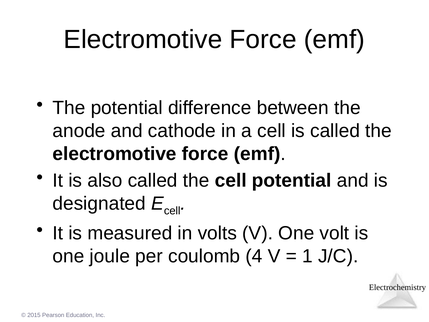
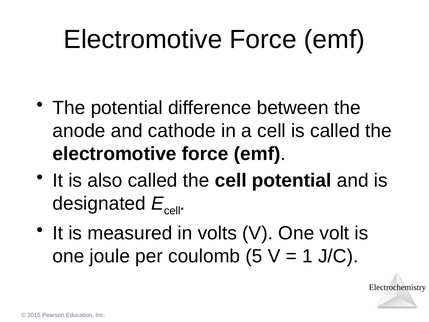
4: 4 -> 5
